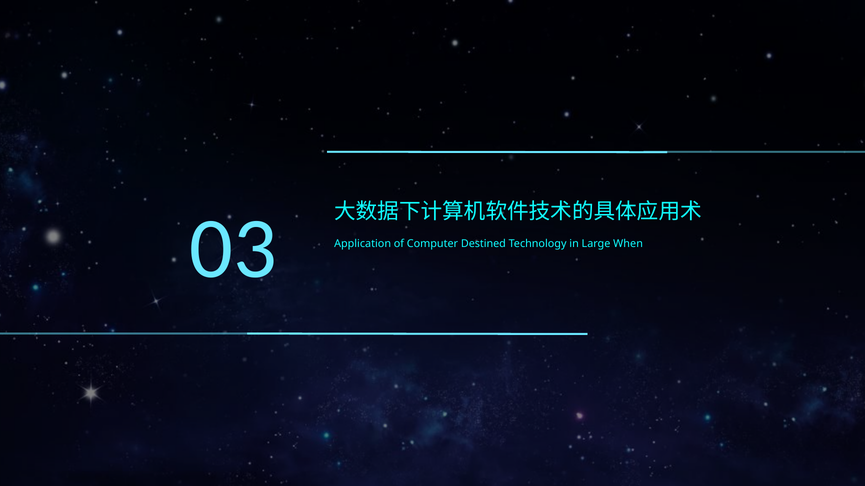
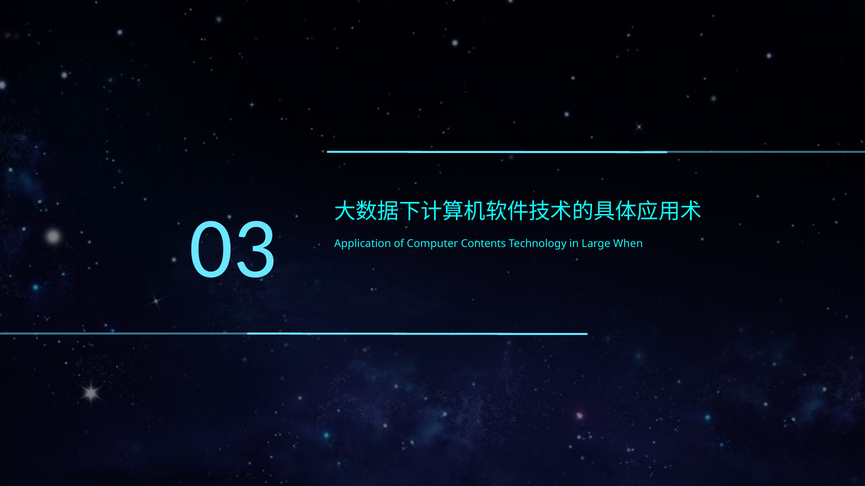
Destined: Destined -> Contents
